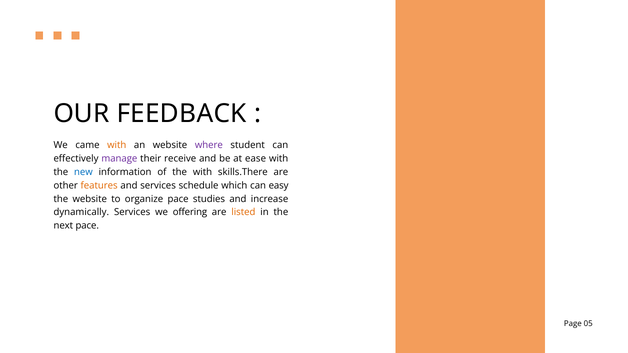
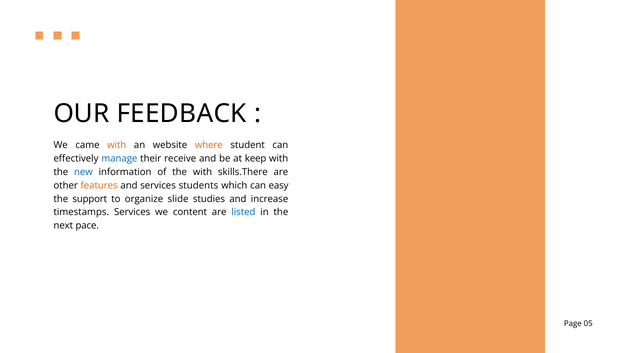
where colour: purple -> orange
manage colour: purple -> blue
ease: ease -> keep
schedule: schedule -> students
the website: website -> support
organize pace: pace -> slide
dynamically: dynamically -> timestamps
offering: offering -> content
listed colour: orange -> blue
